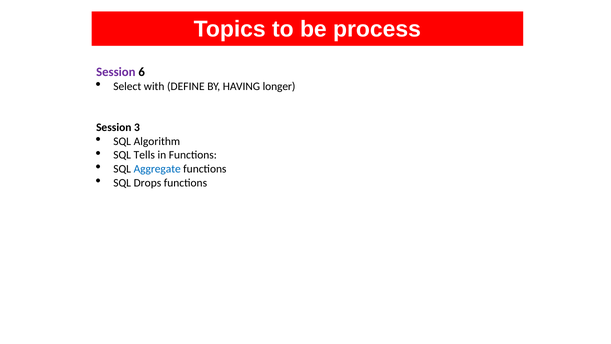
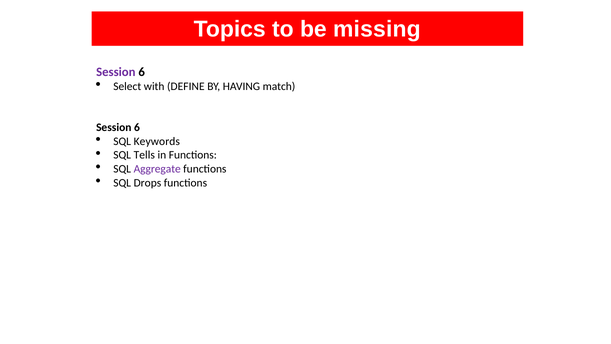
process: process -> missing
longer: longer -> match
3 at (137, 128): 3 -> 6
Algorithm: Algorithm -> Keywords
Aggregate colour: blue -> purple
